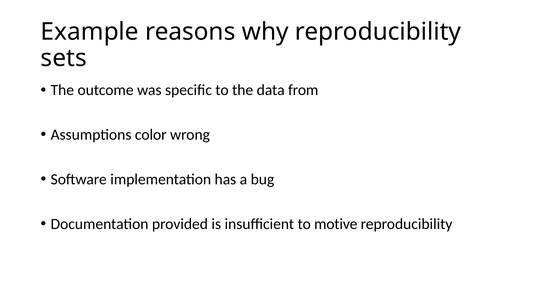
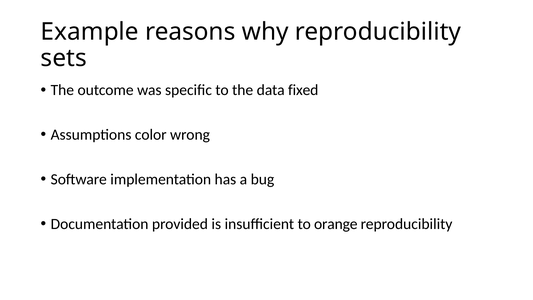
from: from -> fixed
motive: motive -> orange
